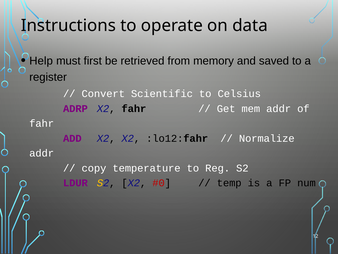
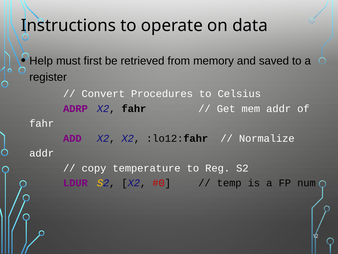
Scientific: Scientific -> Procedures
